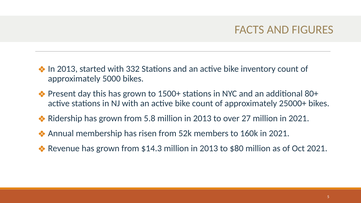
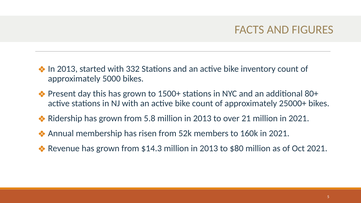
27: 27 -> 21
